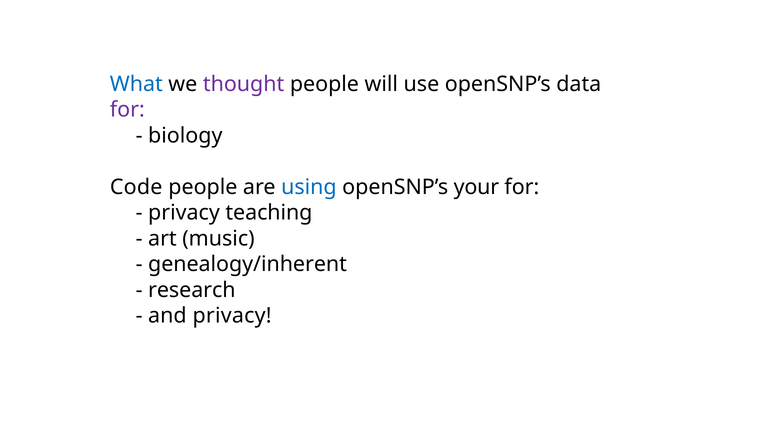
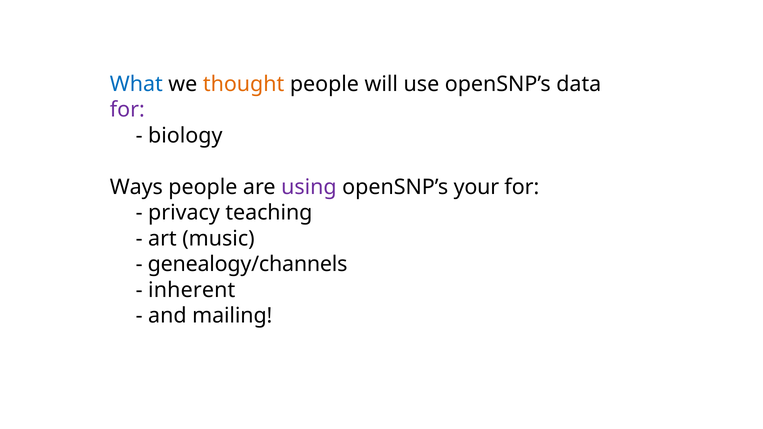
thought colour: purple -> orange
Code: Code -> Ways
using colour: blue -> purple
genealogy/inherent: genealogy/inherent -> genealogy/channels
research: research -> inherent
and privacy: privacy -> mailing
